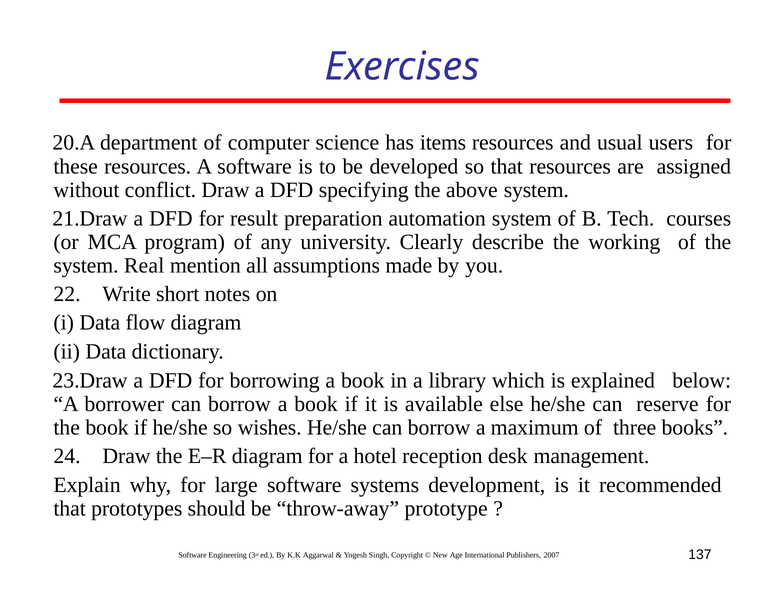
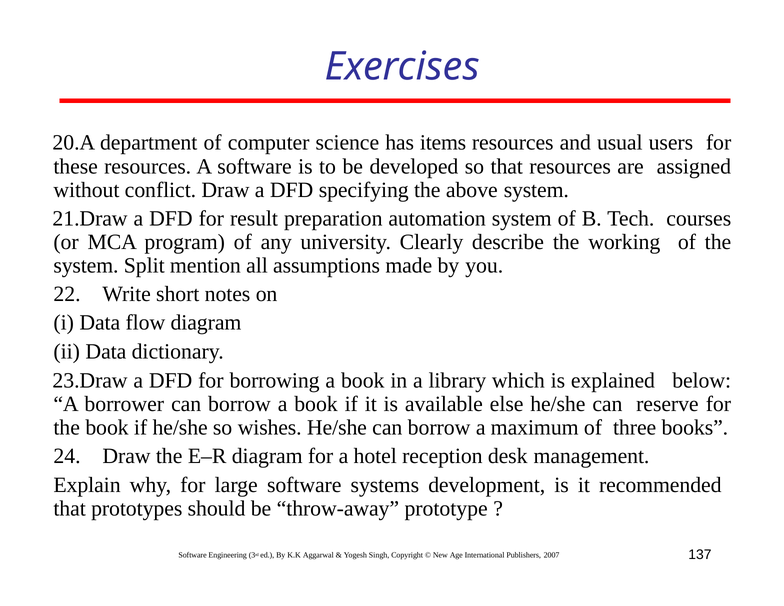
Real: Real -> Split
